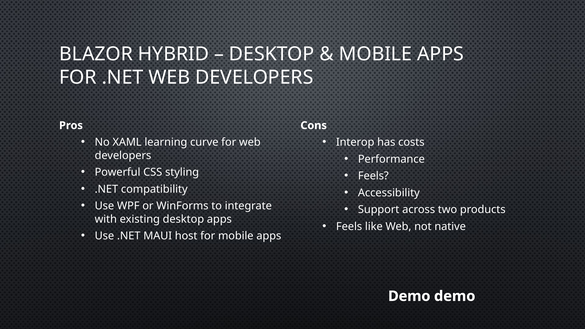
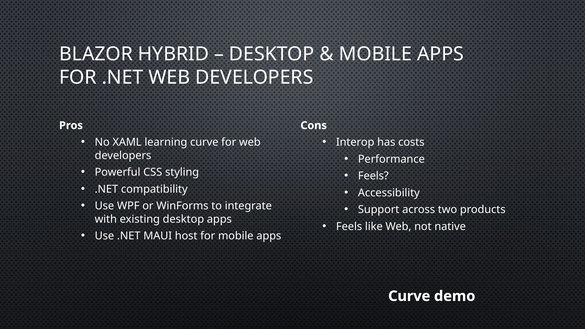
Demo at (409, 296): Demo -> Curve
